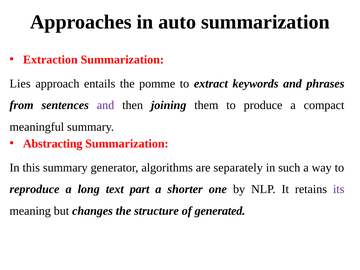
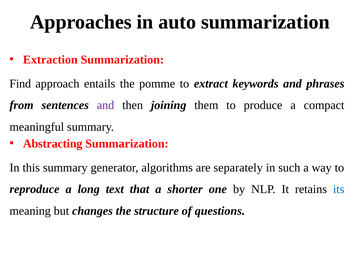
Lies: Lies -> Find
part: part -> that
its colour: purple -> blue
generated: generated -> questions
